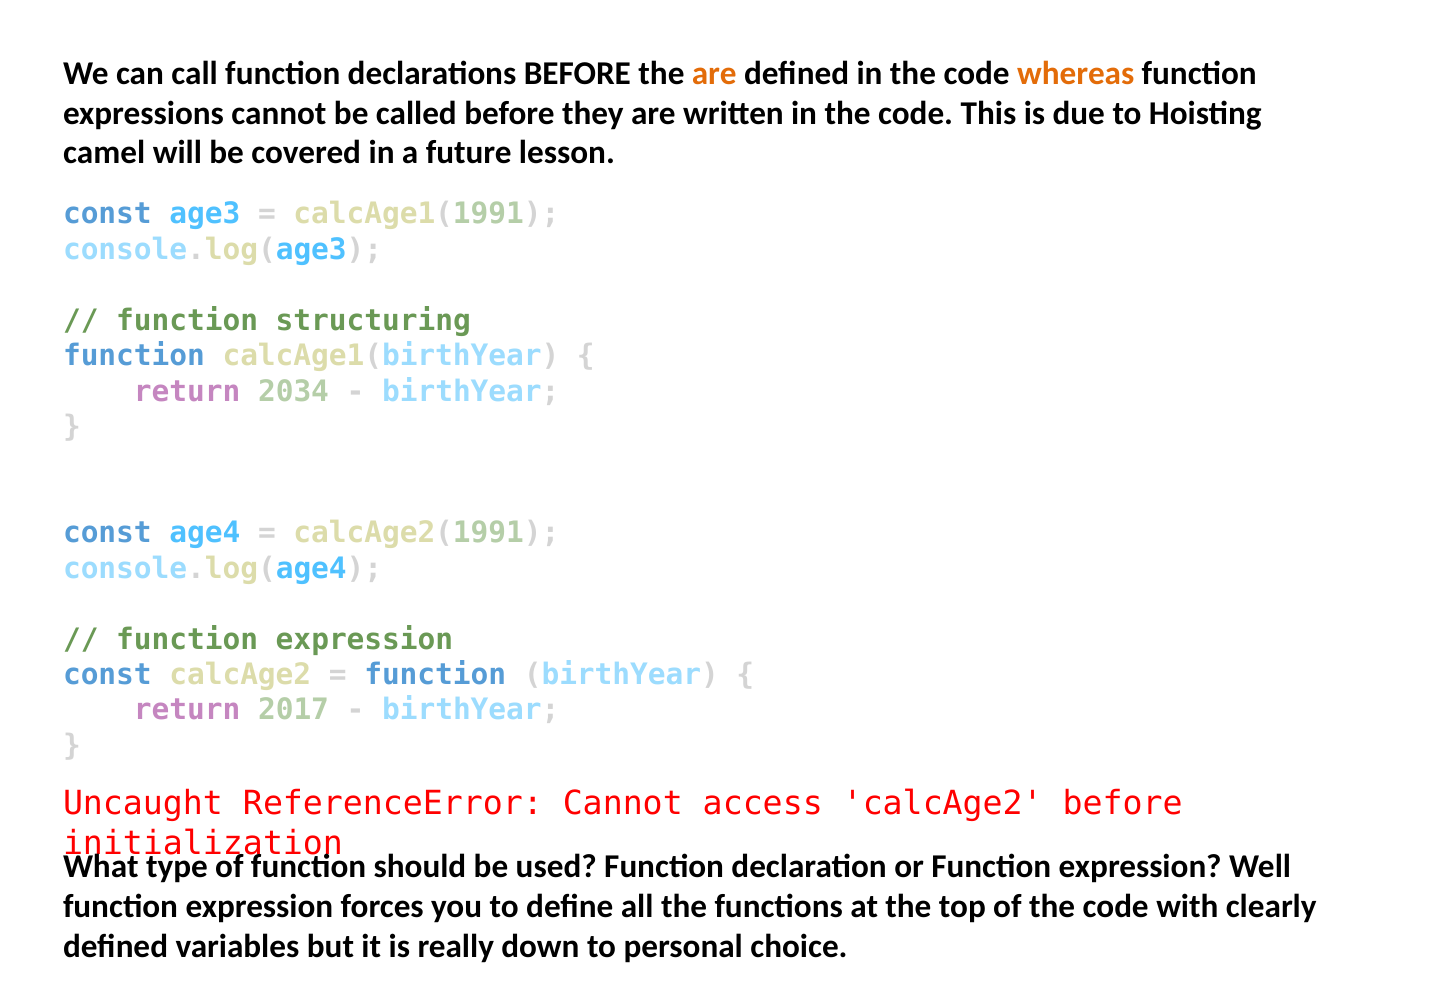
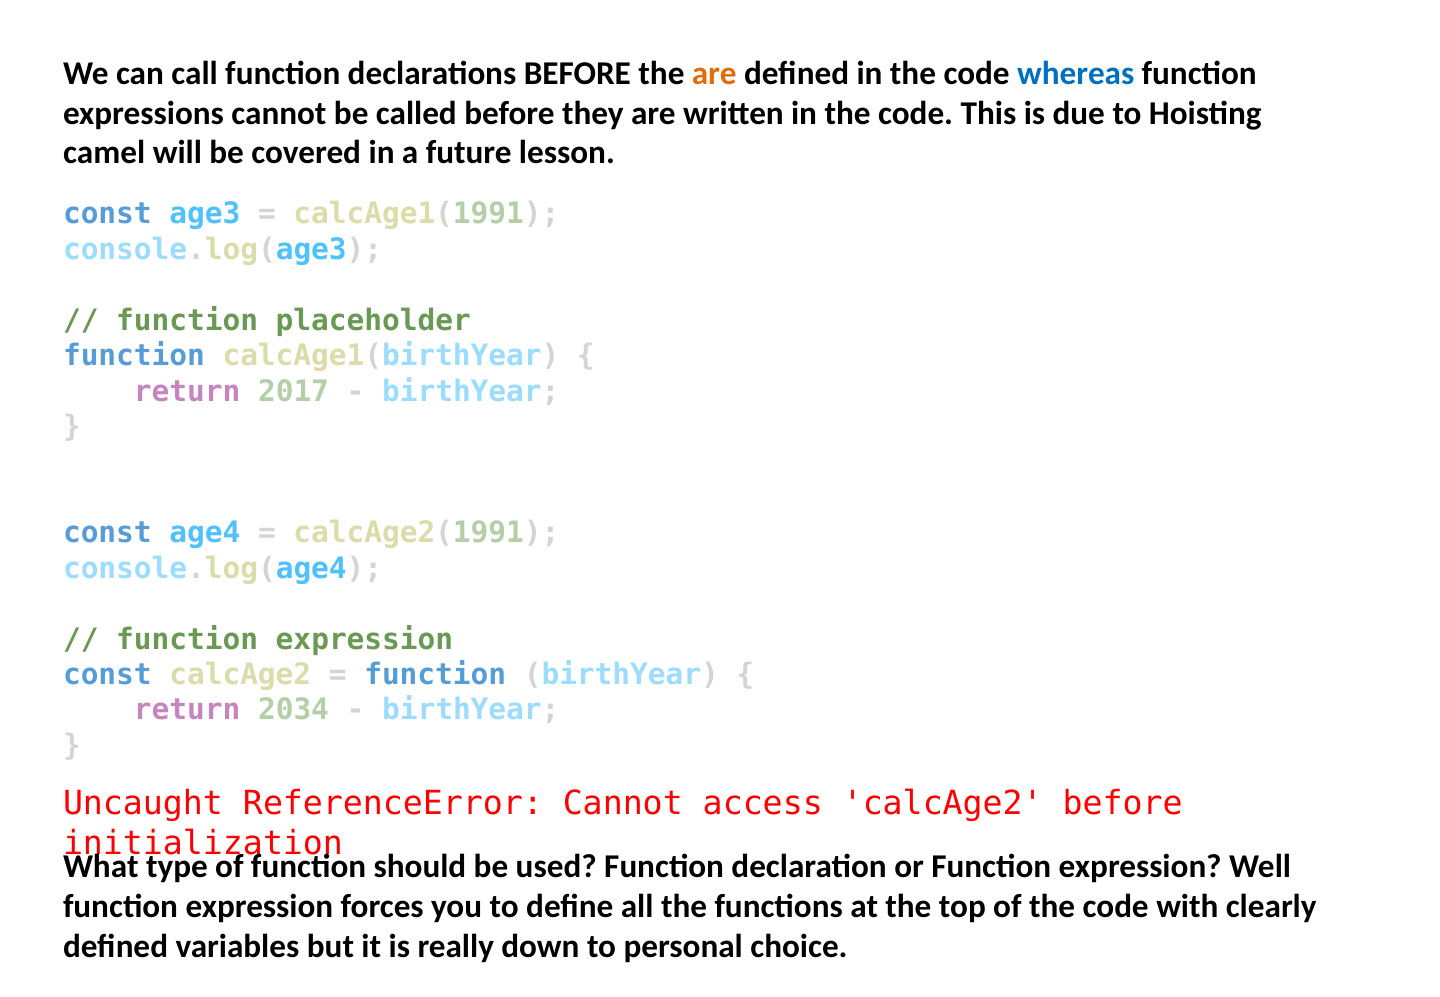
whereas colour: orange -> blue
structuring: structuring -> placeholder
2034: 2034 -> 2017
2017: 2017 -> 2034
